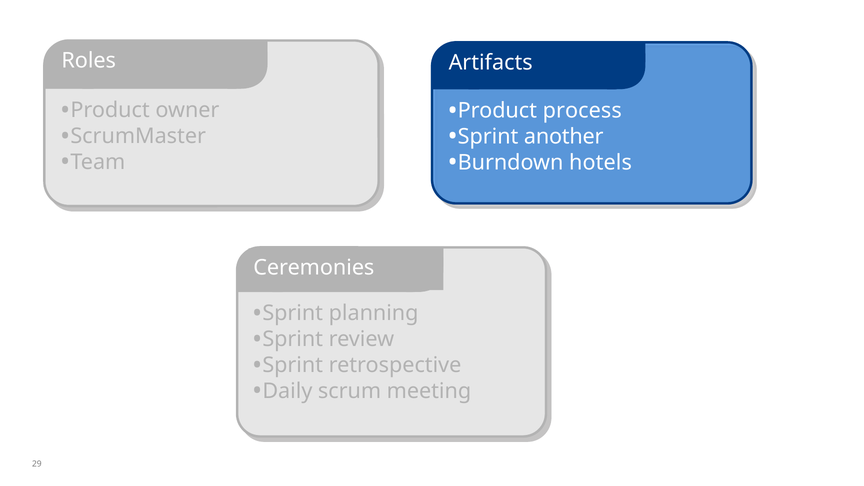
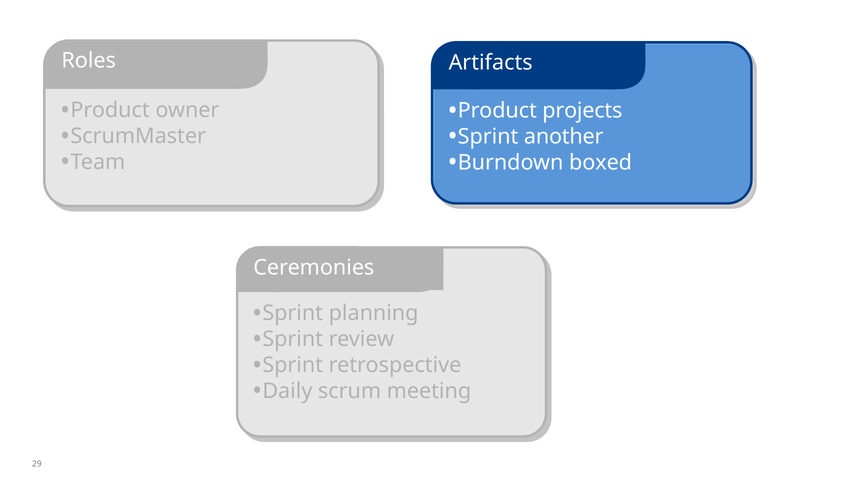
process: process -> projects
hotels: hotels -> boxed
